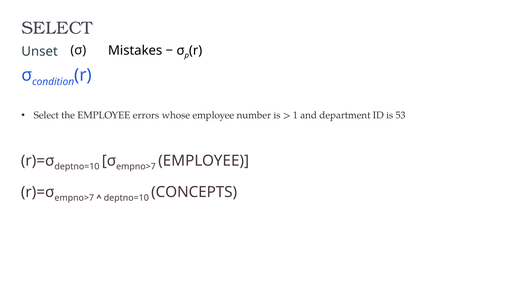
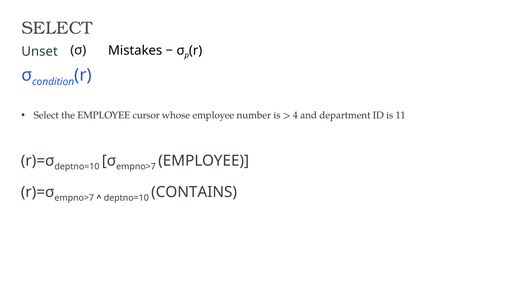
errors: errors -> cursor
1: 1 -> 4
53: 53 -> 11
CONCEPTS: CONCEPTS -> CONTAINS
